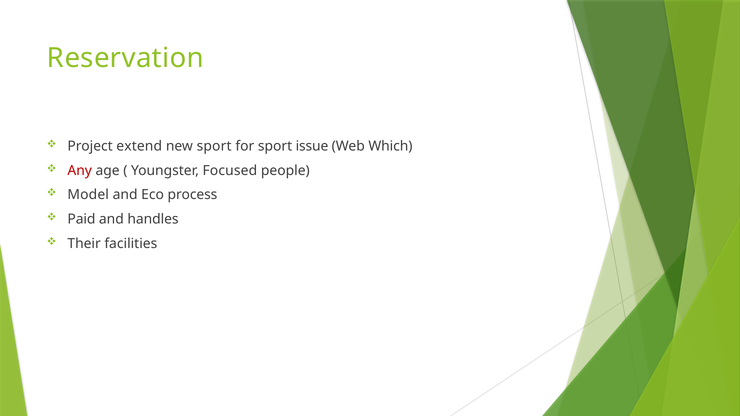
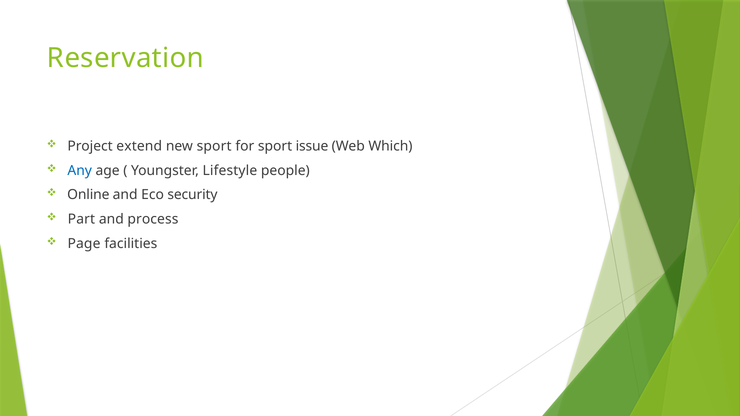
Any colour: red -> blue
Focused: Focused -> Lifestyle
Model: Model -> Online
process: process -> security
Paid: Paid -> Part
handles: handles -> process
Their: Their -> Page
